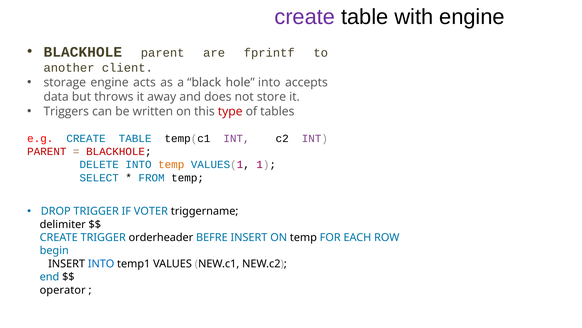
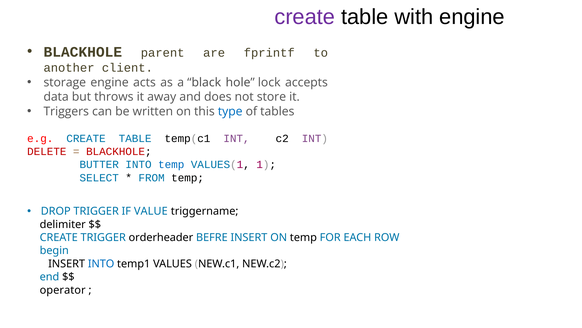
hole into: into -> lock
type colour: red -> blue
PARENT at (47, 151): PARENT -> DELETE
DELETE: DELETE -> BUTTER
temp at (171, 164) colour: orange -> blue
VOTER: VOTER -> VALUE
